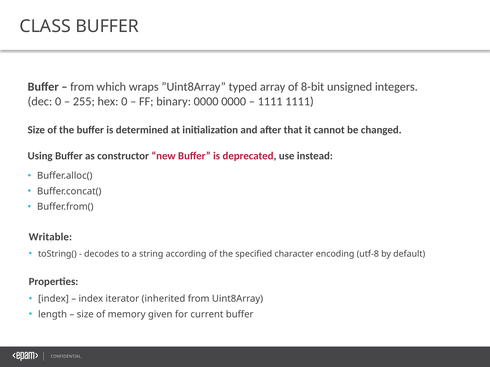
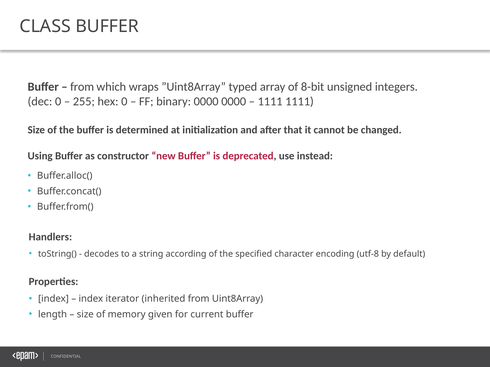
Writable: Writable -> Handlers
